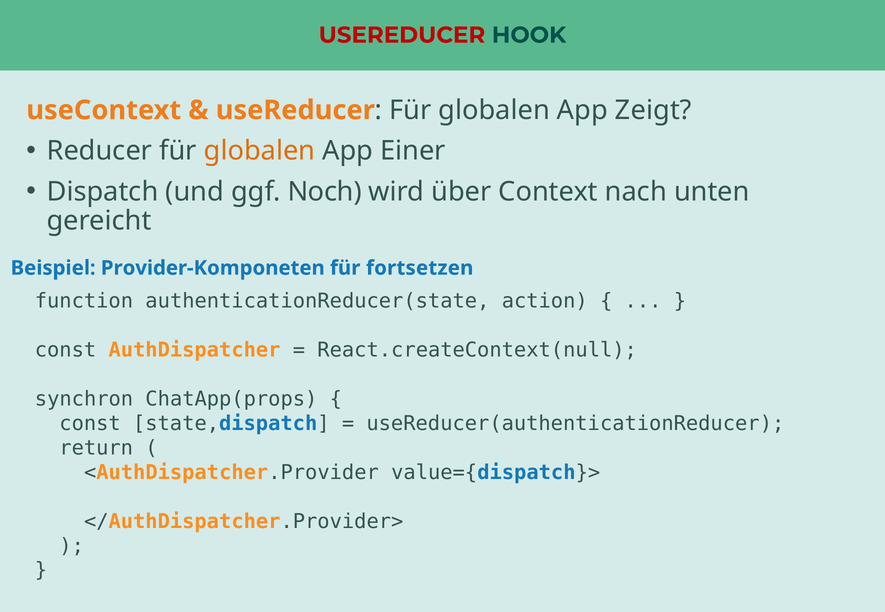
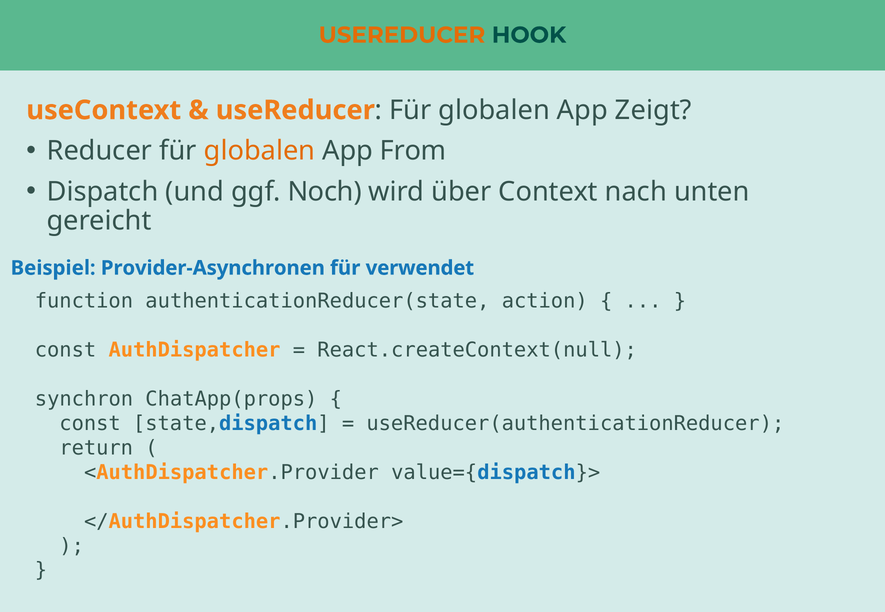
USEREDUCER at (402, 35) colour: red -> orange
Einer: Einer -> From
Provider-Komponeten: Provider-Komponeten -> Provider-Asynchronen
fortsetzen: fortsetzen -> verwendet
